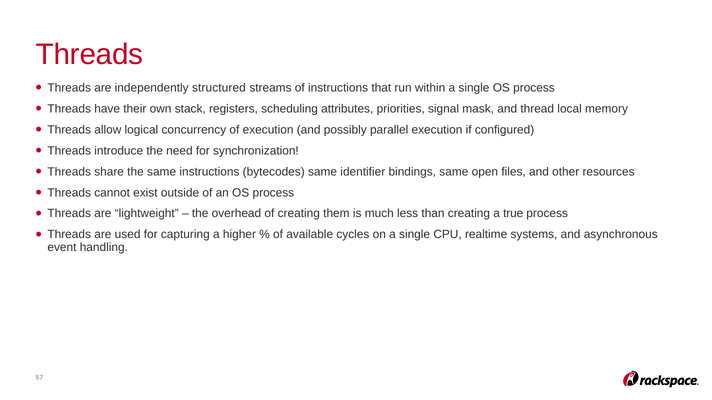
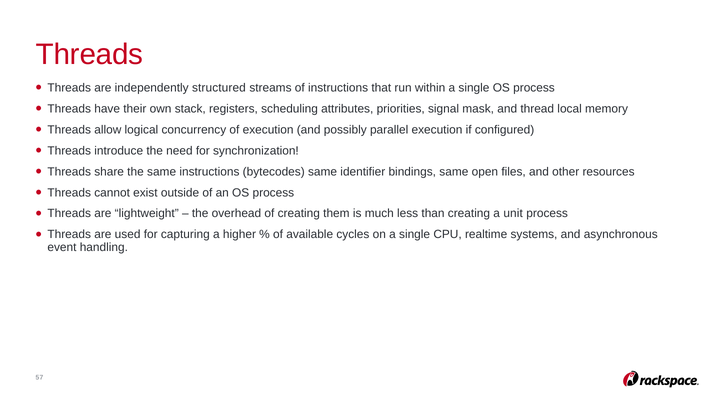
true: true -> unit
